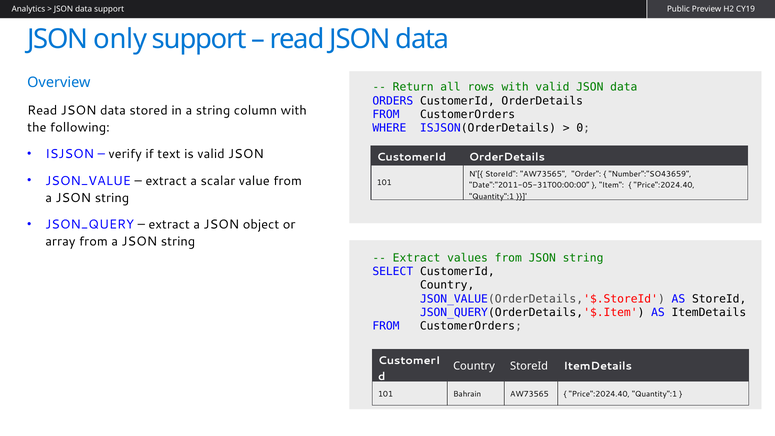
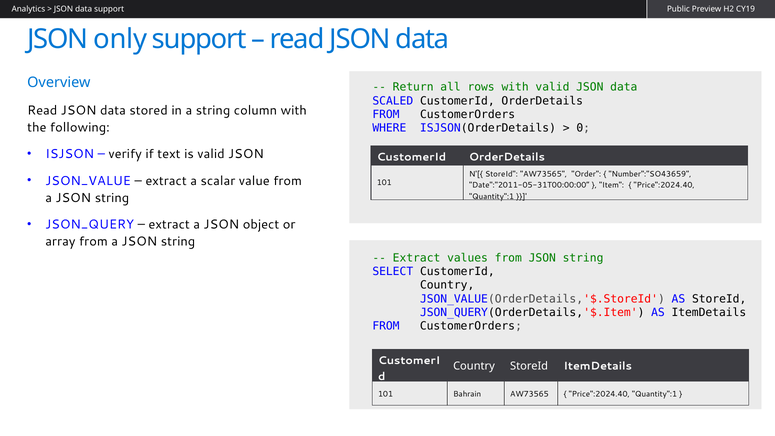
ORDERS: ORDERS -> SCALED
